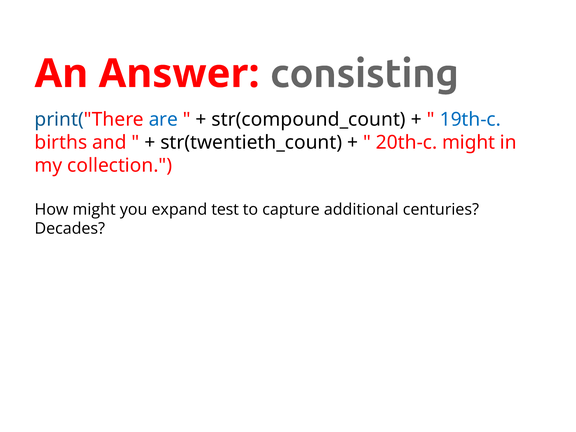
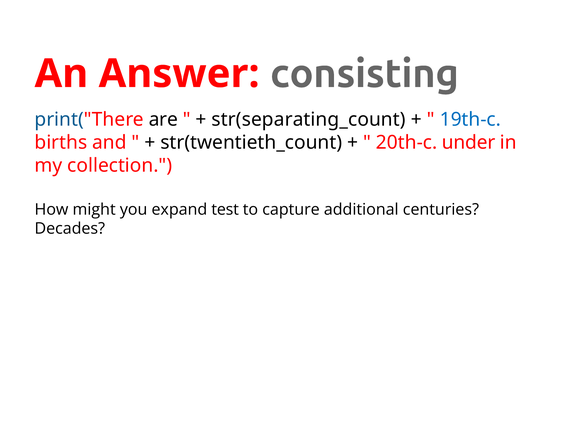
are colour: blue -> black
str(compound_count: str(compound_count -> str(separating_count
20th-c might: might -> under
